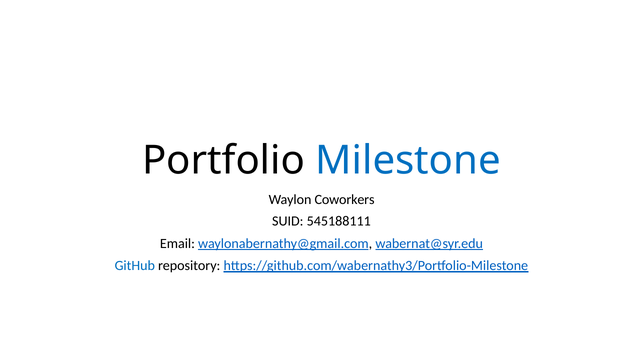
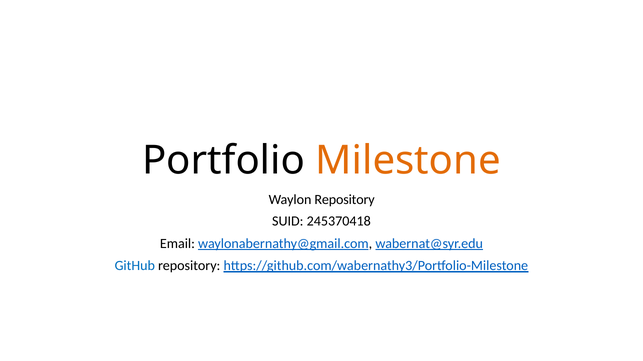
Milestone colour: blue -> orange
Waylon Coworkers: Coworkers -> Repository
545188111: 545188111 -> 245370418
